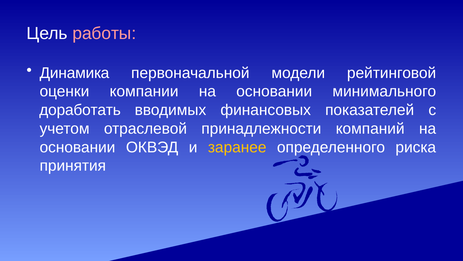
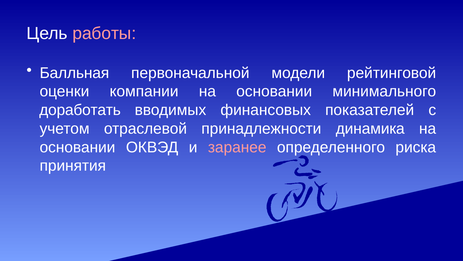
Динамика: Динамика -> Балльная
компаний: компаний -> динамика
заранее colour: yellow -> pink
